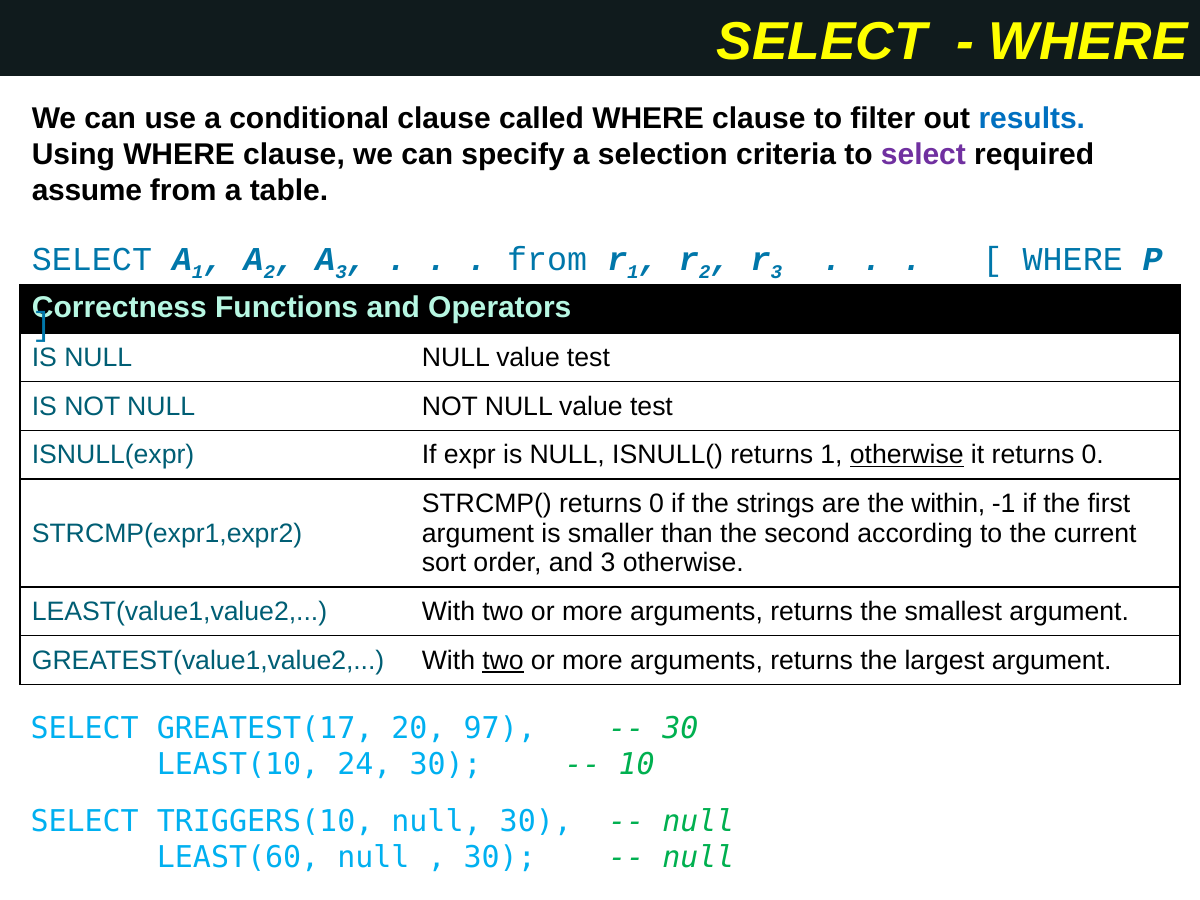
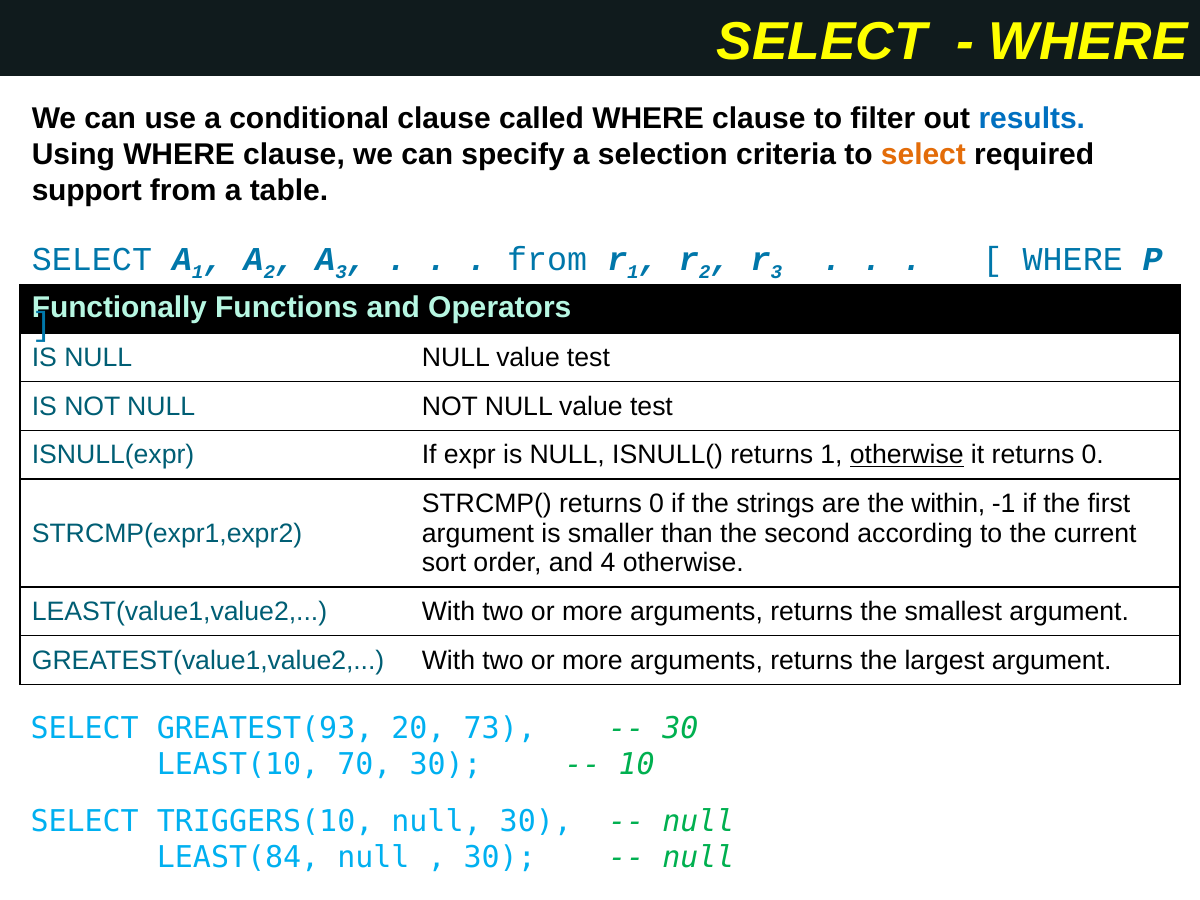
select at (923, 154) colour: purple -> orange
assume: assume -> support
Correctness: Correctness -> Functionally
and 3: 3 -> 4
two at (503, 660) underline: present -> none
GREATEST(17: GREATEST(17 -> GREATEST(93
97: 97 -> 73
24: 24 -> 70
LEAST(60: LEAST(60 -> LEAST(84
